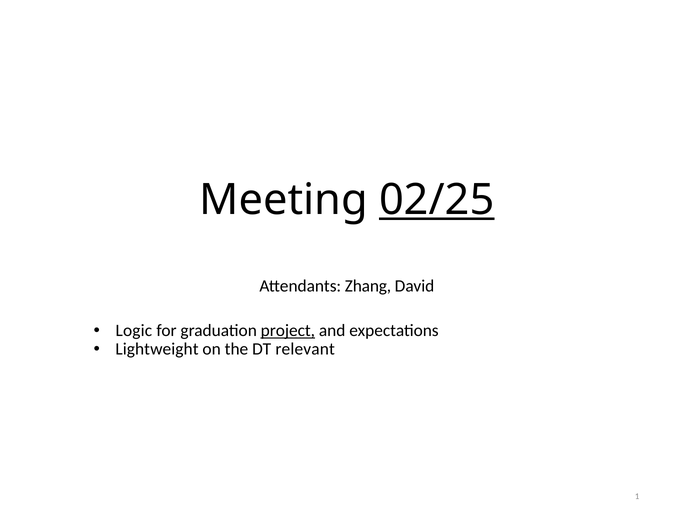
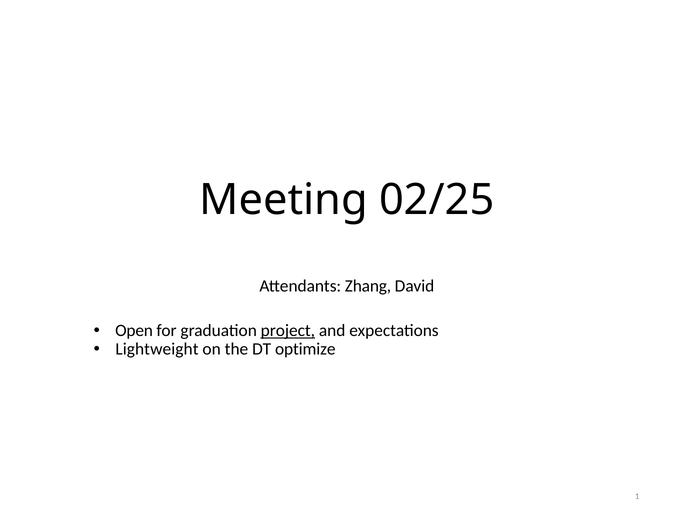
02/25 underline: present -> none
Logic: Logic -> Open
relevant: relevant -> optimize
